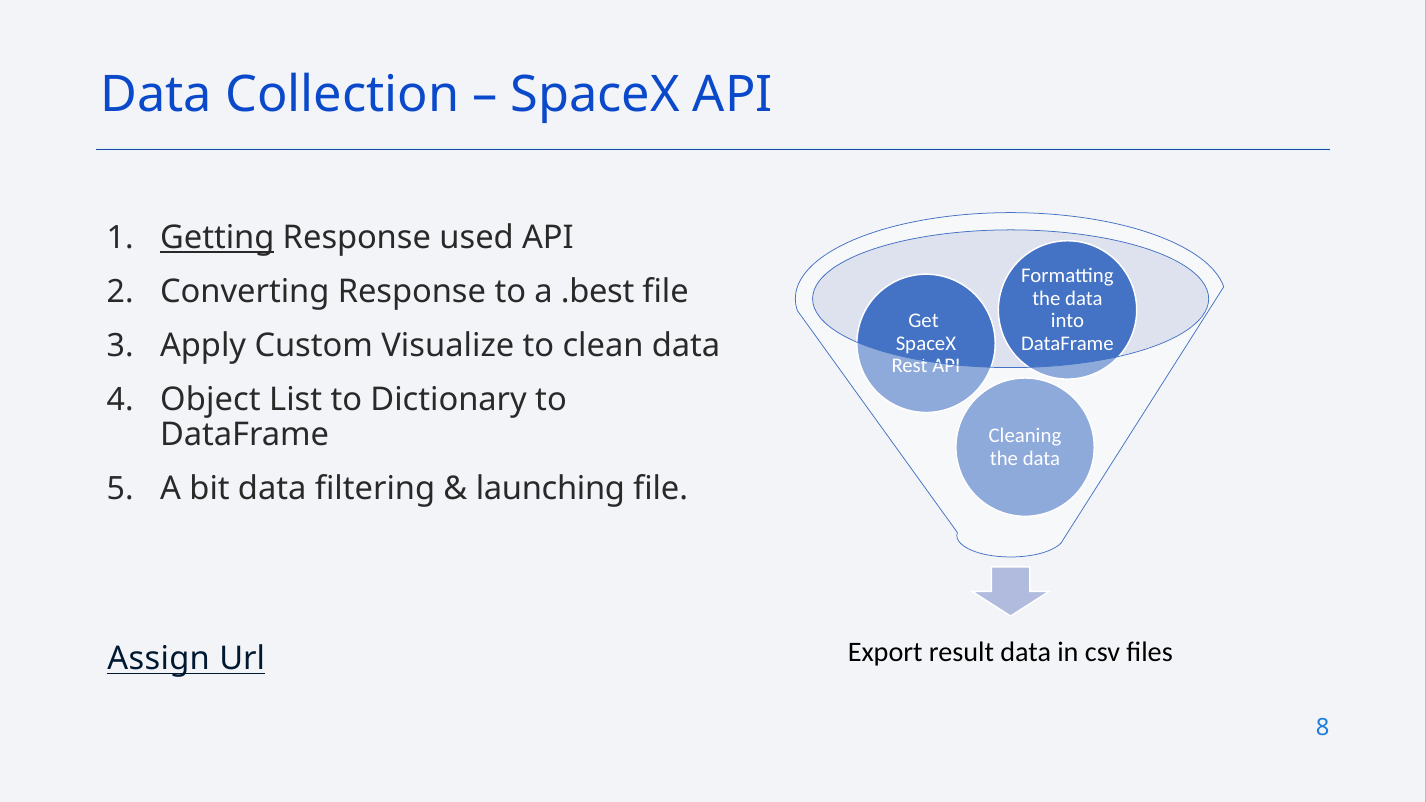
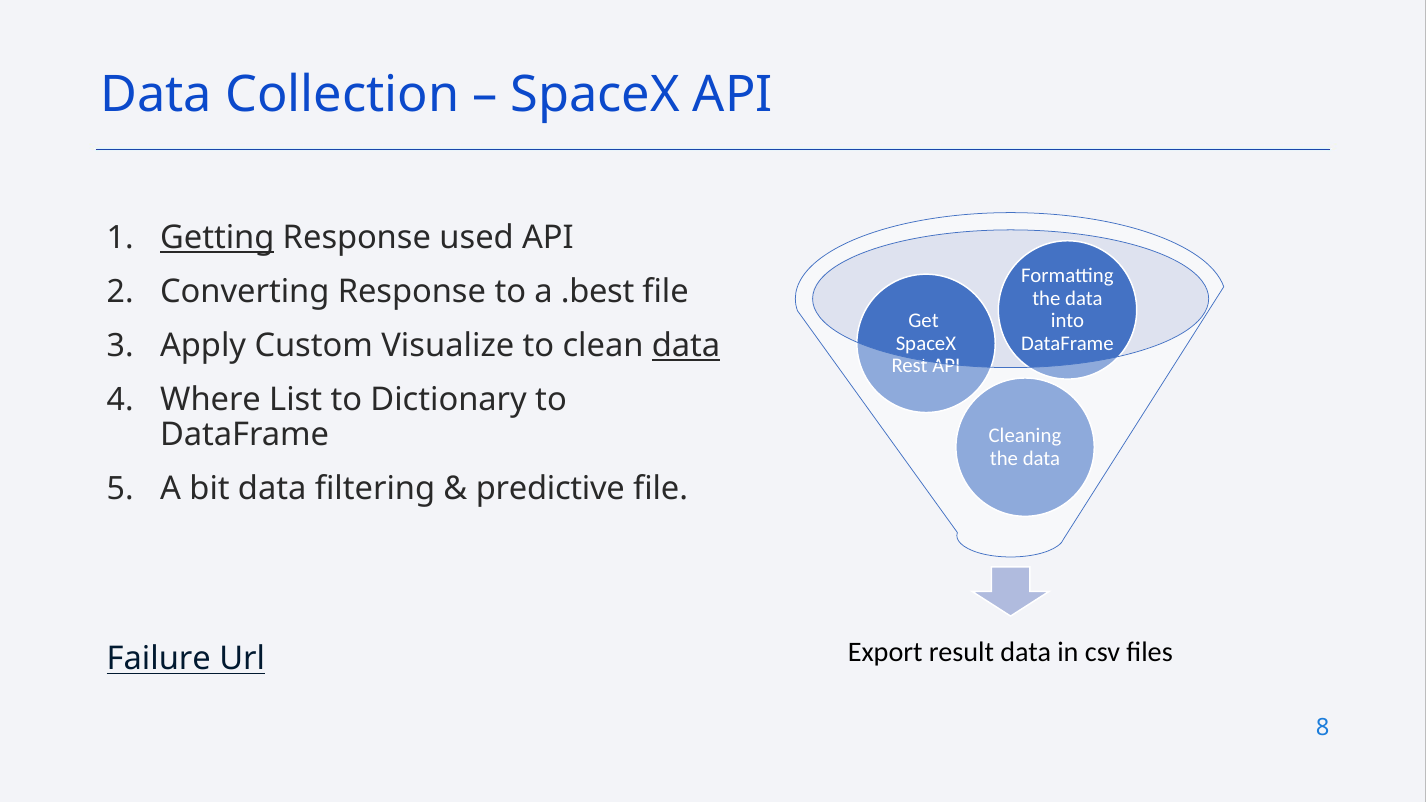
data at (686, 346) underline: none -> present
Object: Object -> Where
launching: launching -> predictive
Assign: Assign -> Failure
